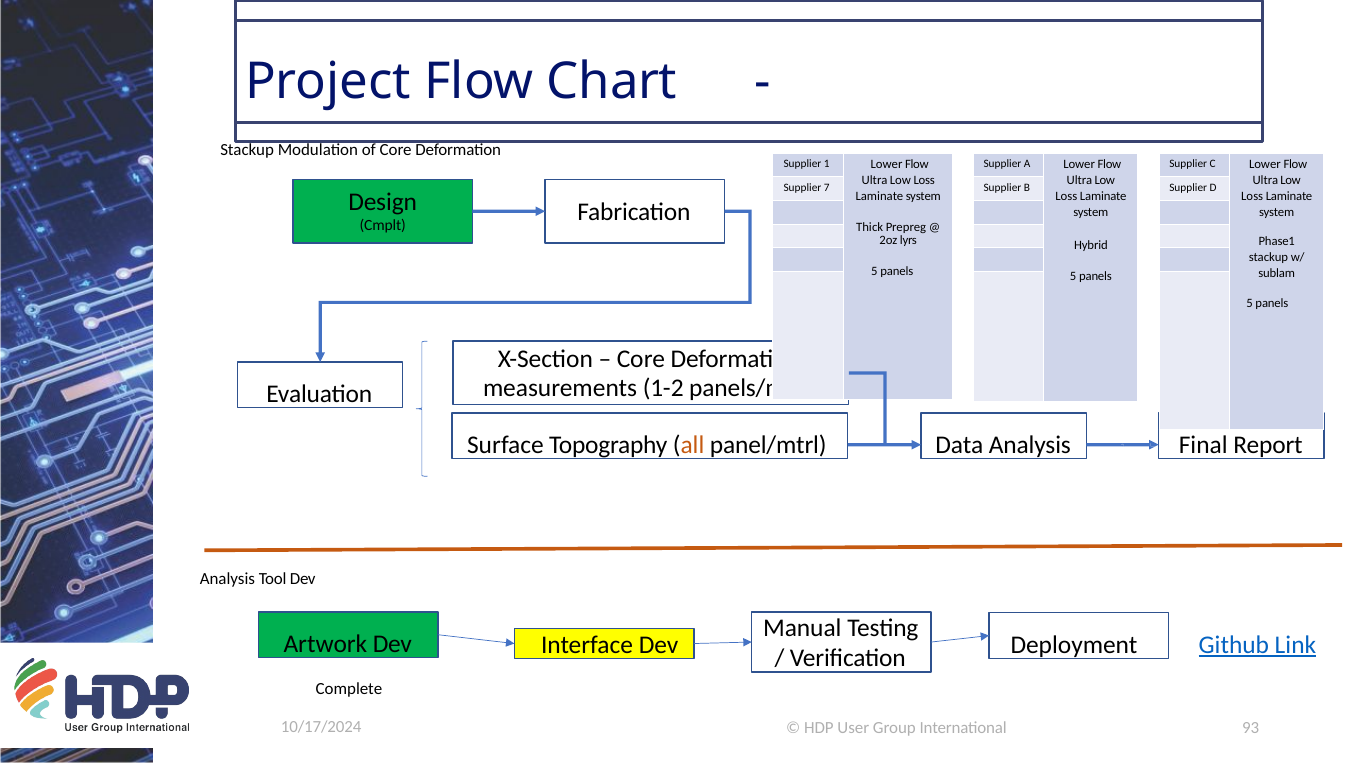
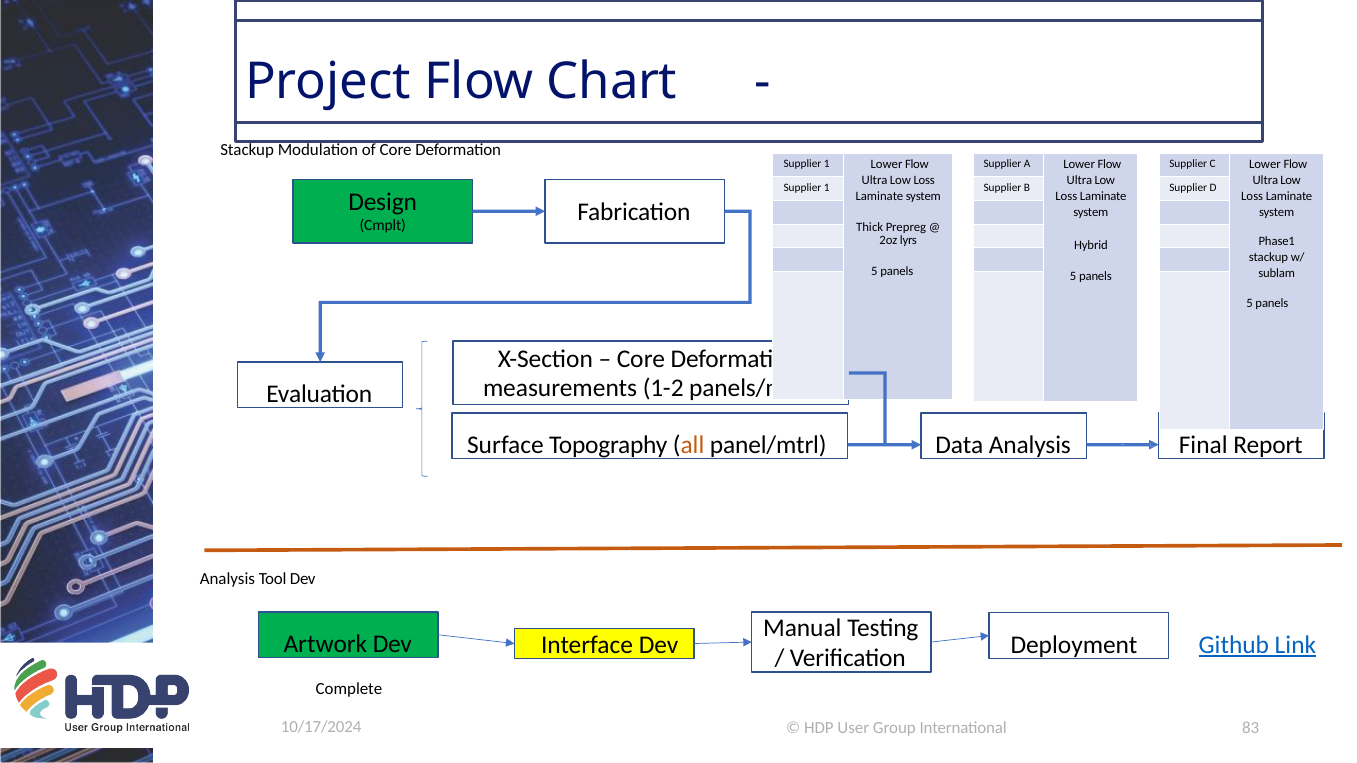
7 at (827, 188): 7 -> 1
93: 93 -> 83
